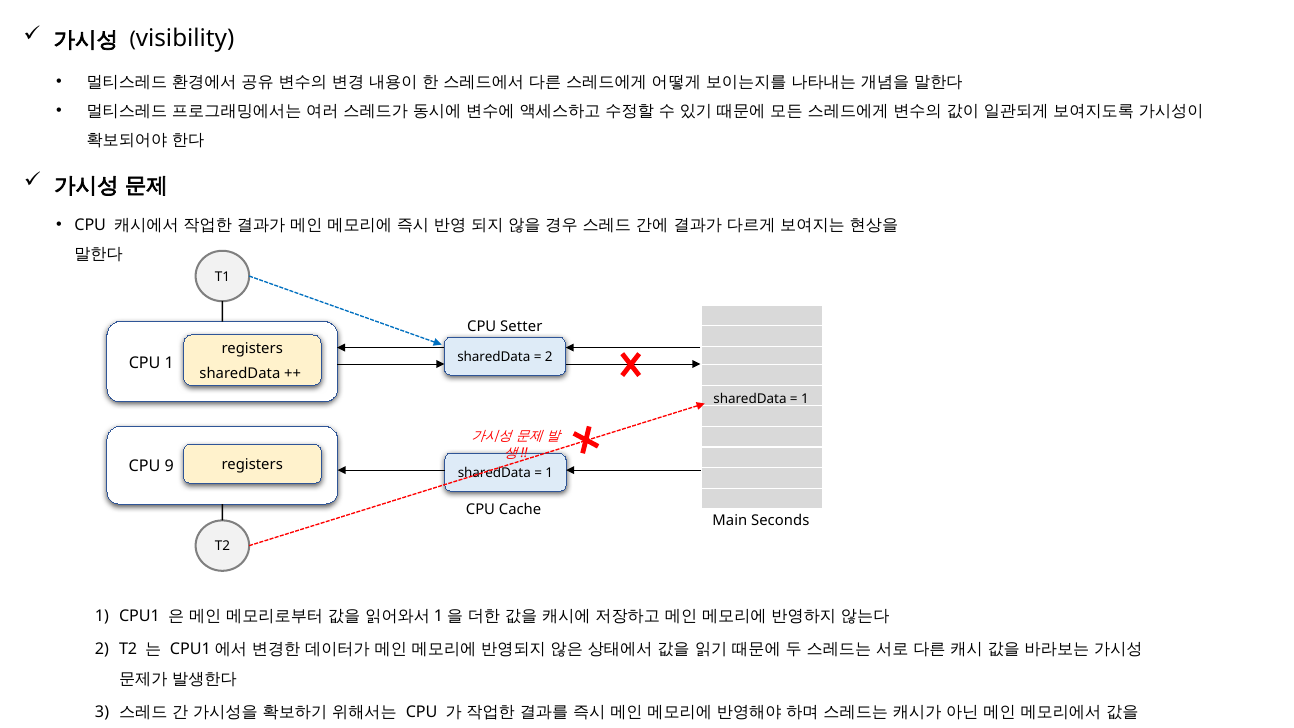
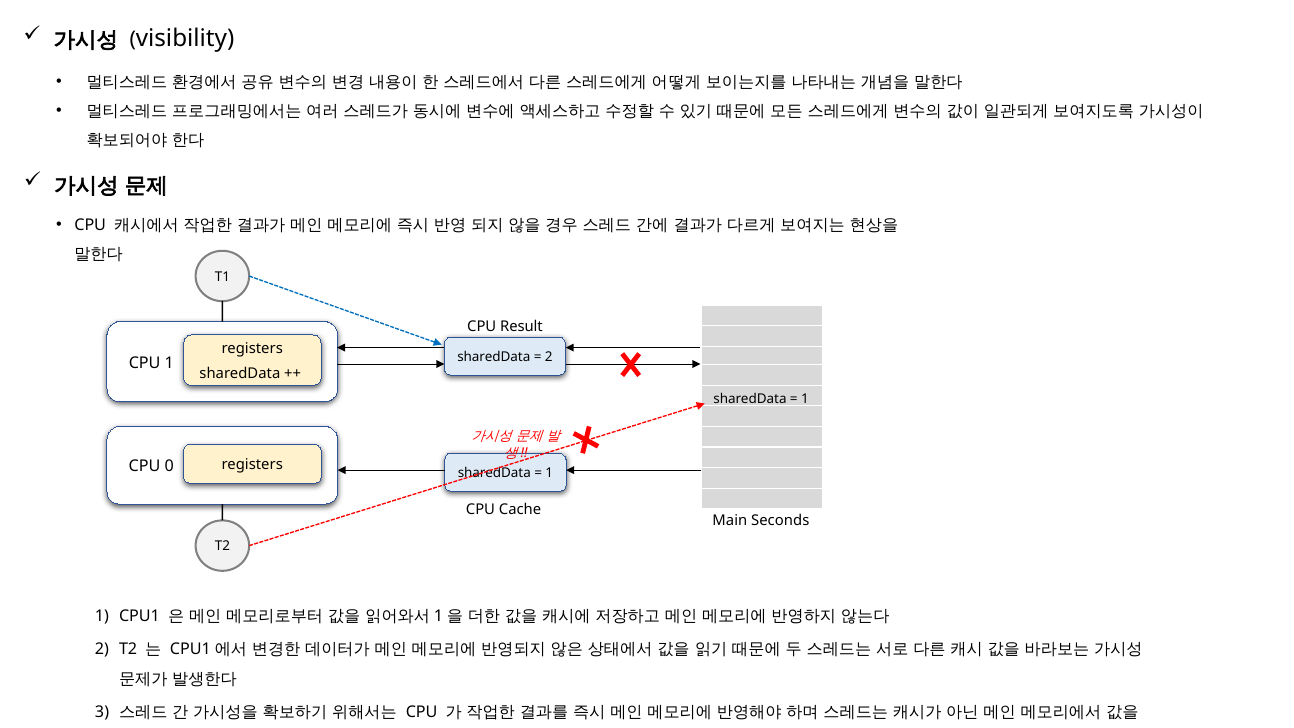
Setter: Setter -> Result
9: 9 -> 0
